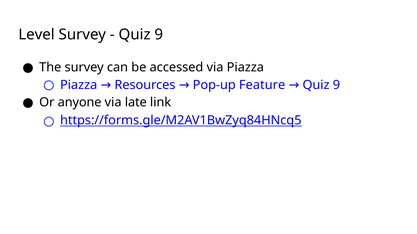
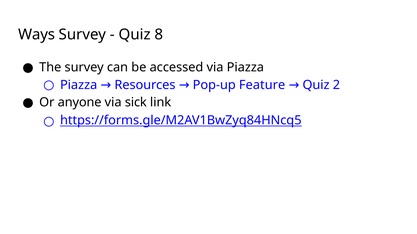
Level: Level -> Ways
9 at (159, 35): 9 -> 8
9 at (336, 85): 9 -> 2
late: late -> sick
